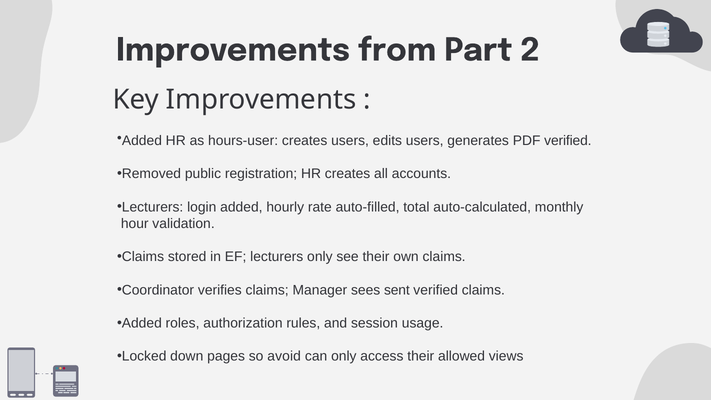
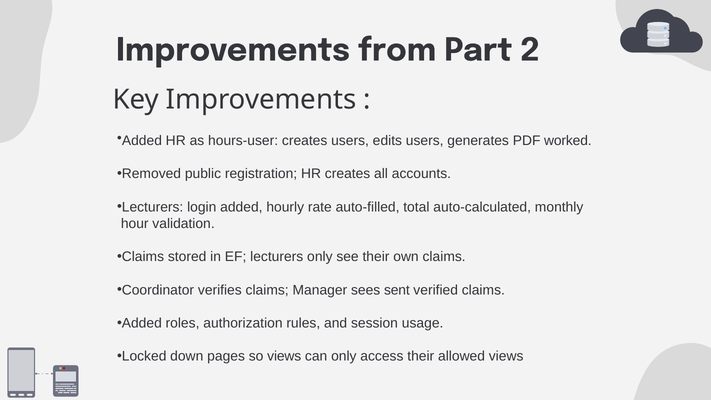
PDF verified: verified -> worked
so avoid: avoid -> views
